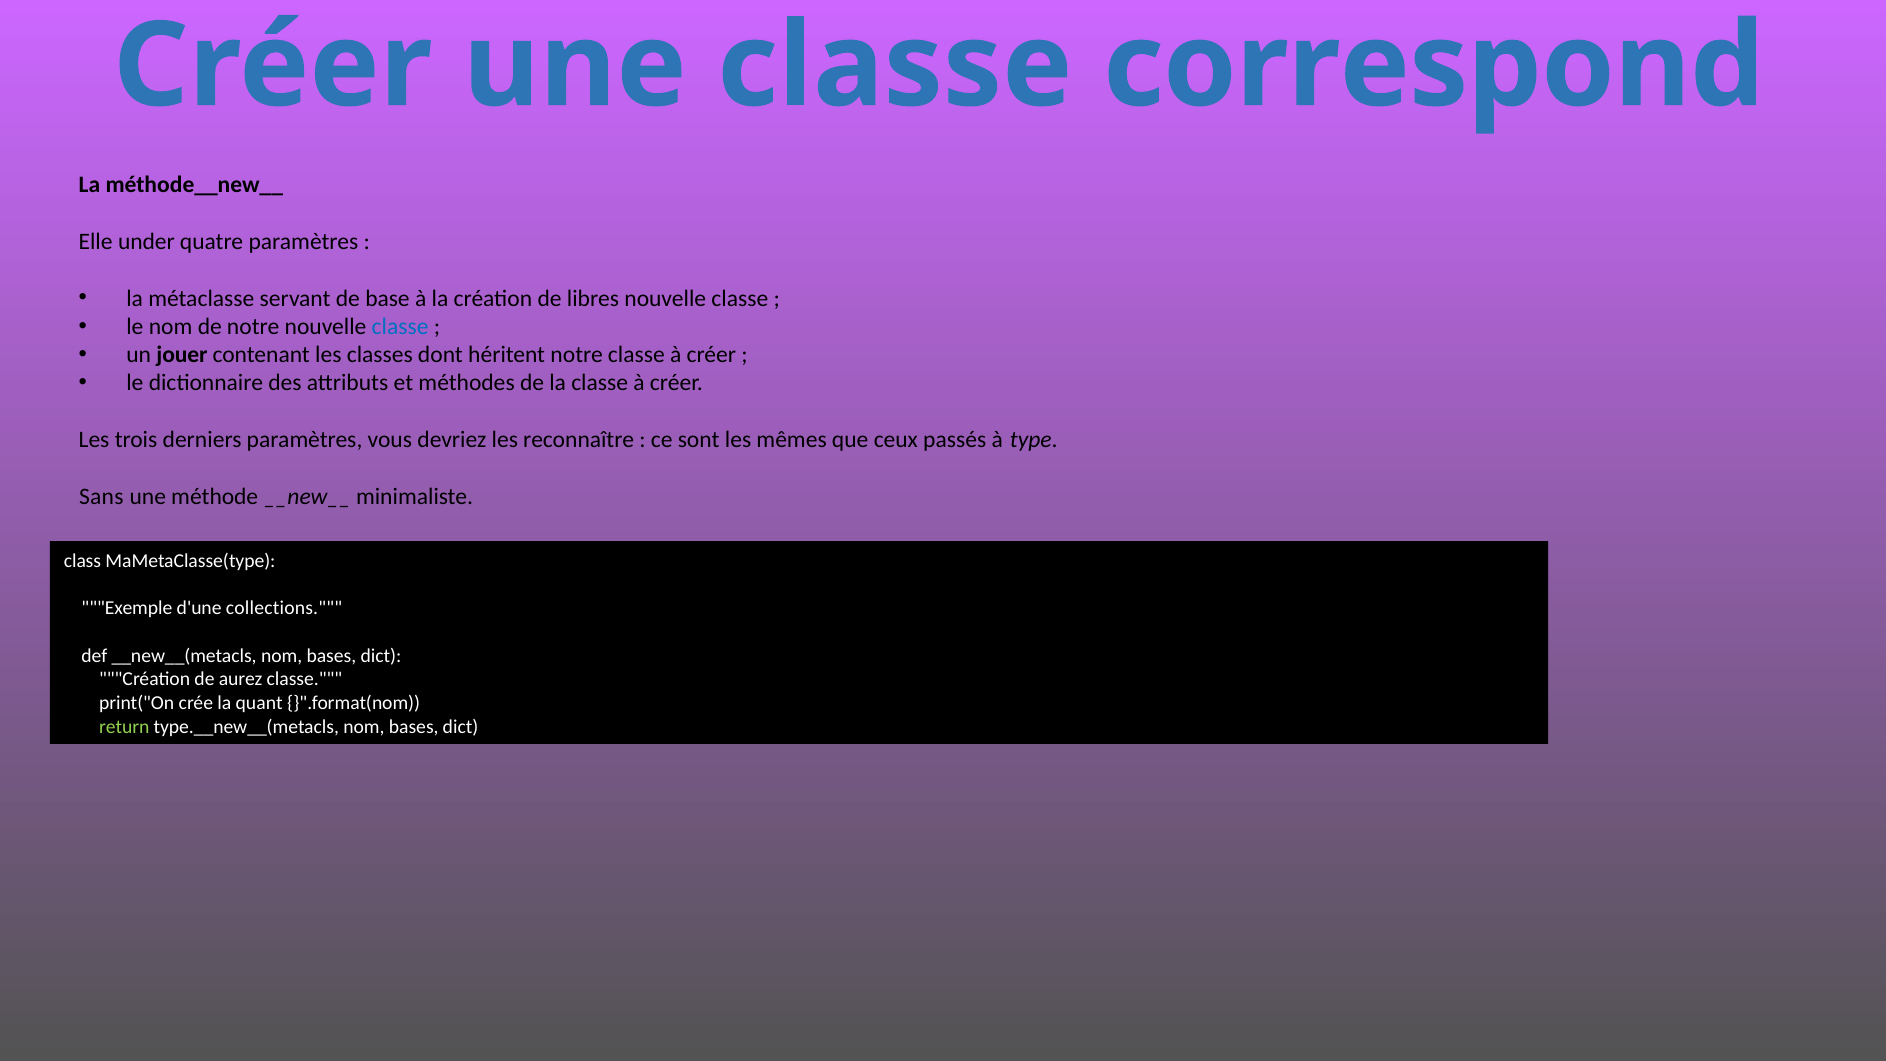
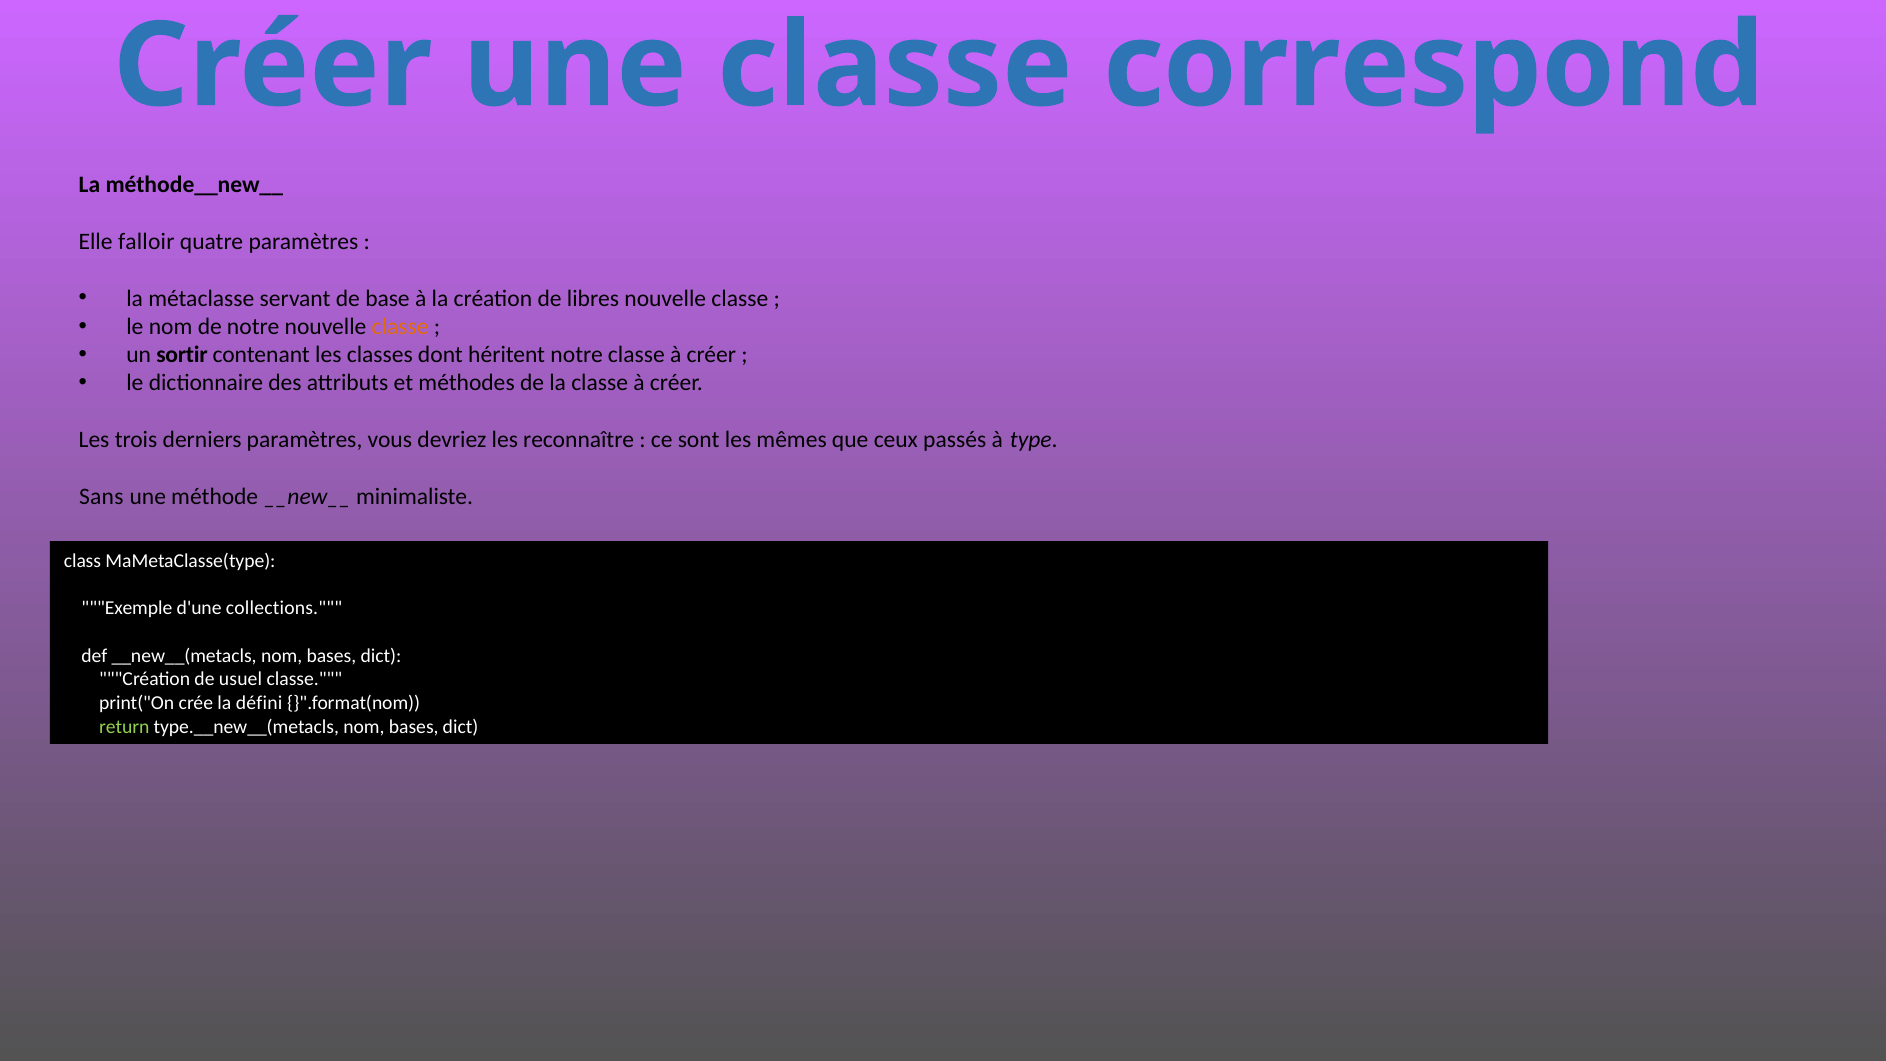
under: under -> falloir
classe at (400, 327) colour: blue -> orange
jouer: jouer -> sortir
aurez: aurez -> usuel
quant: quant -> défini
